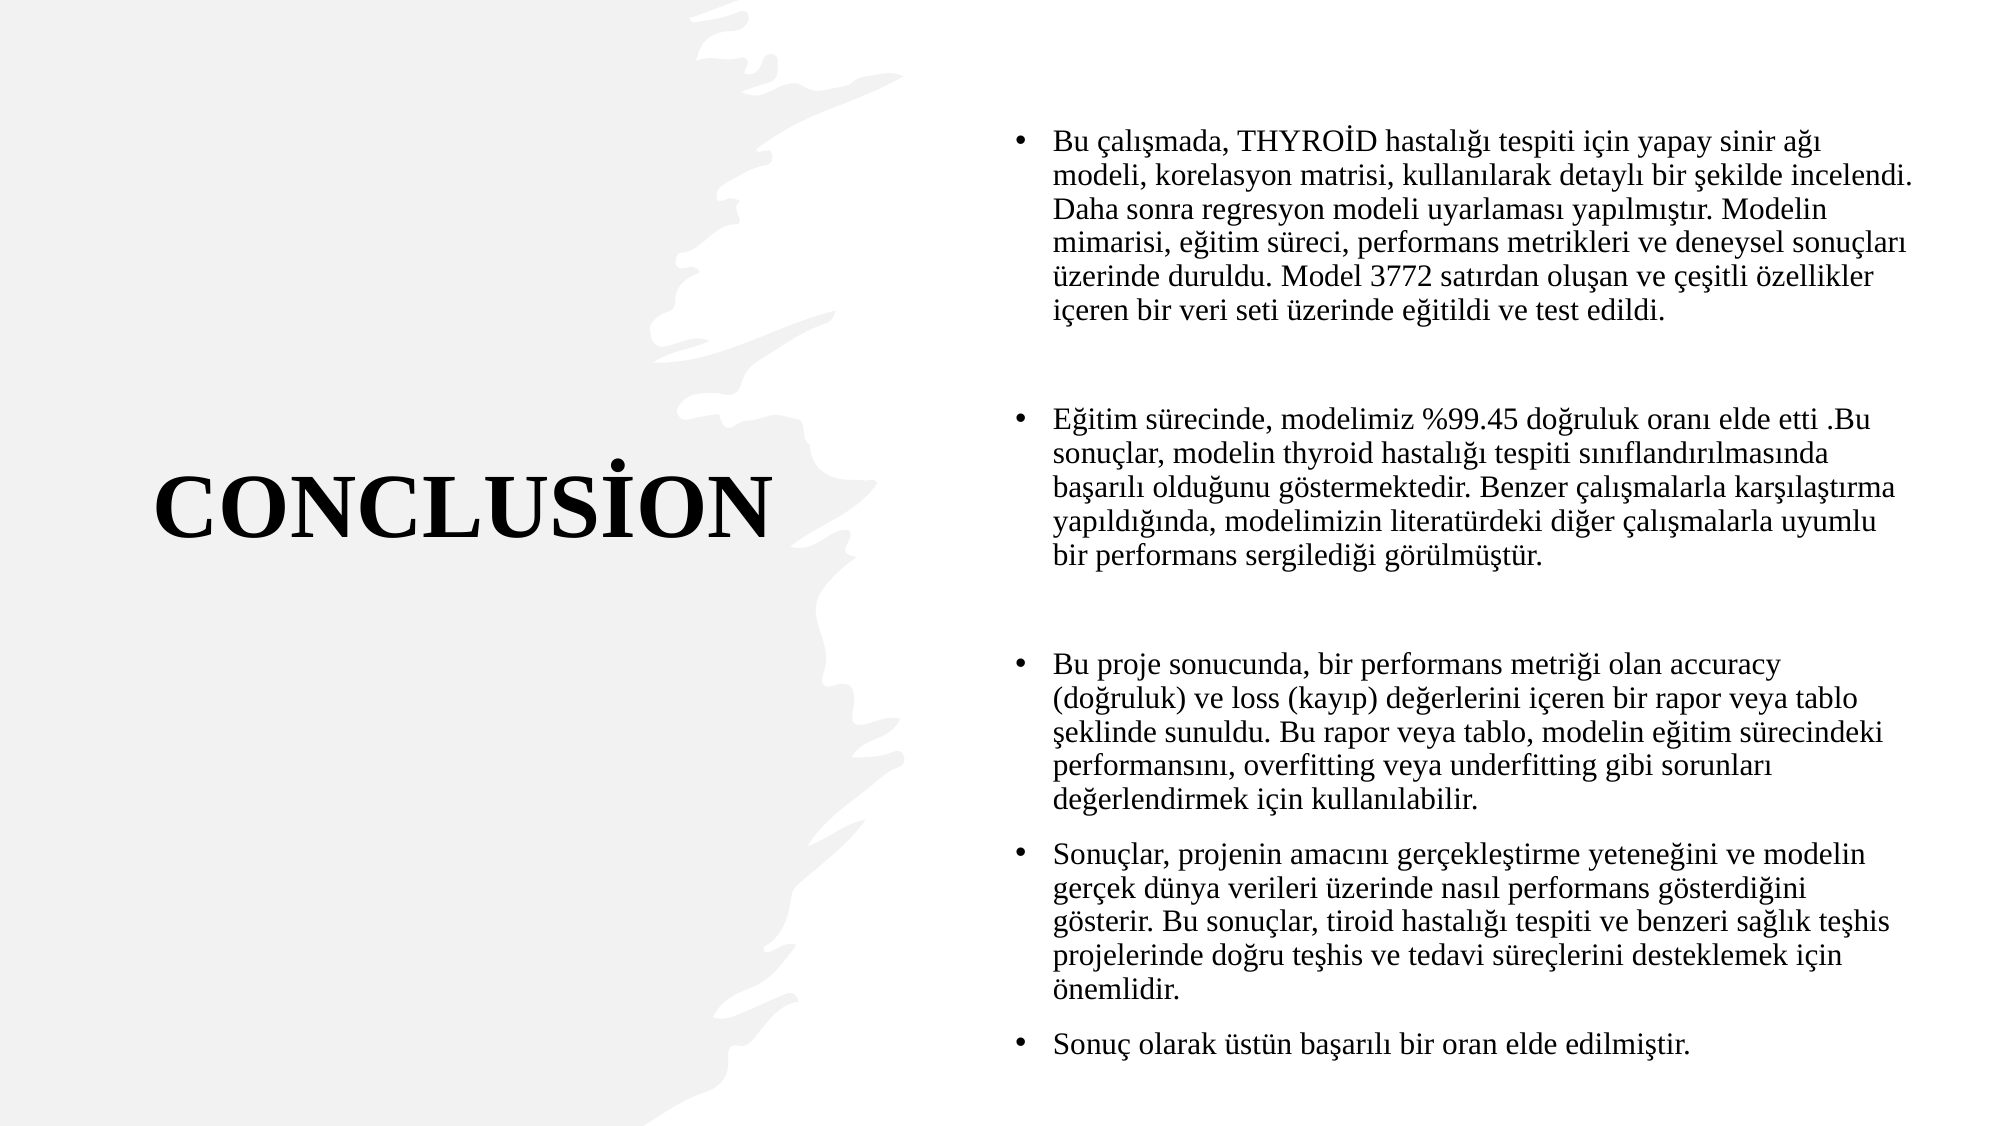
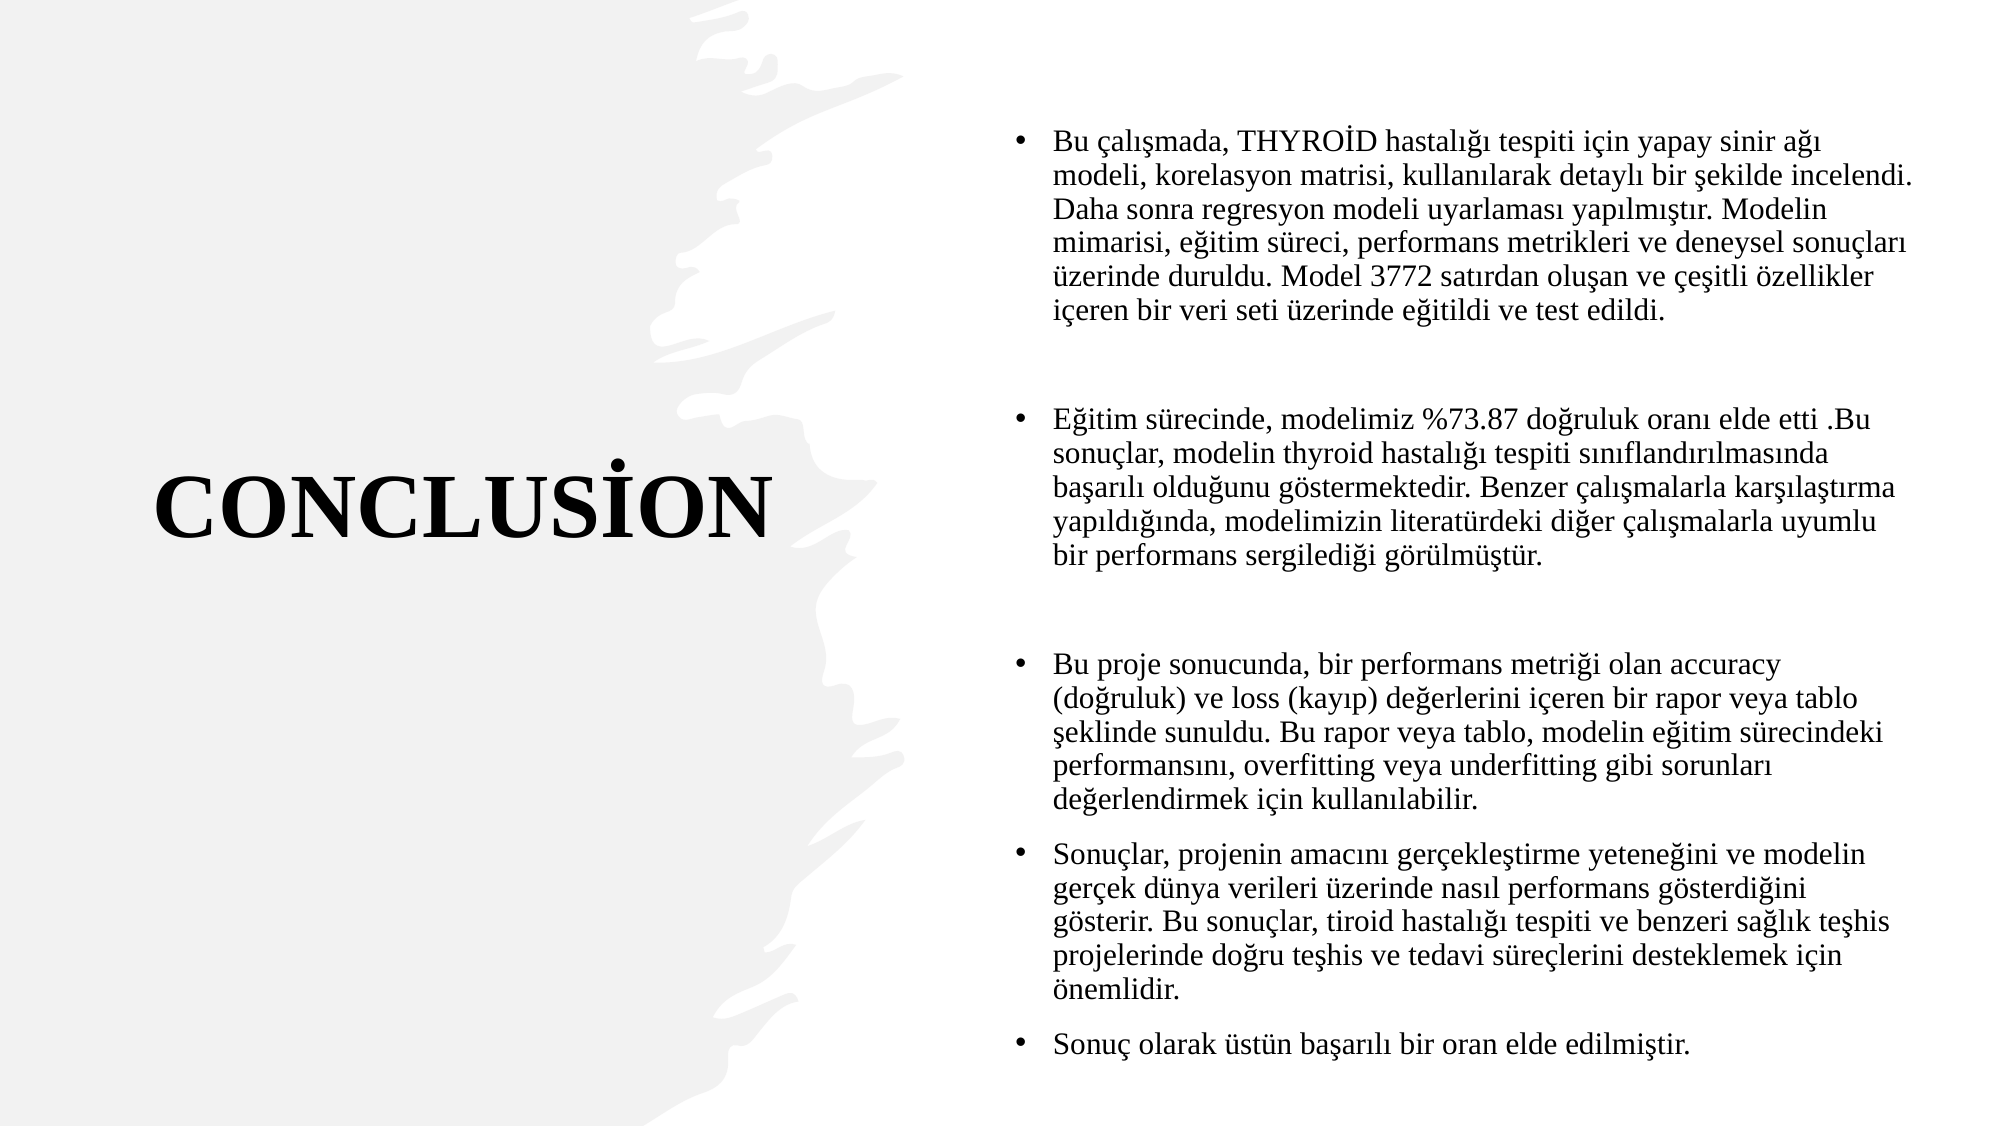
%99.45: %99.45 -> %73.87
